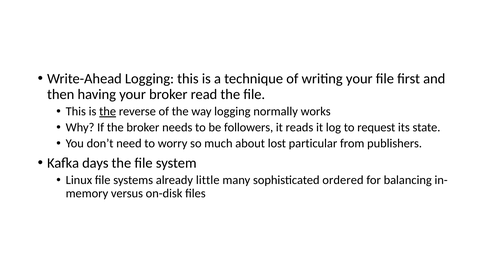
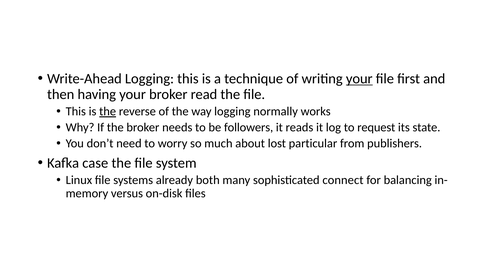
your at (359, 79) underline: none -> present
days: days -> case
little: little -> both
ordered: ordered -> connect
